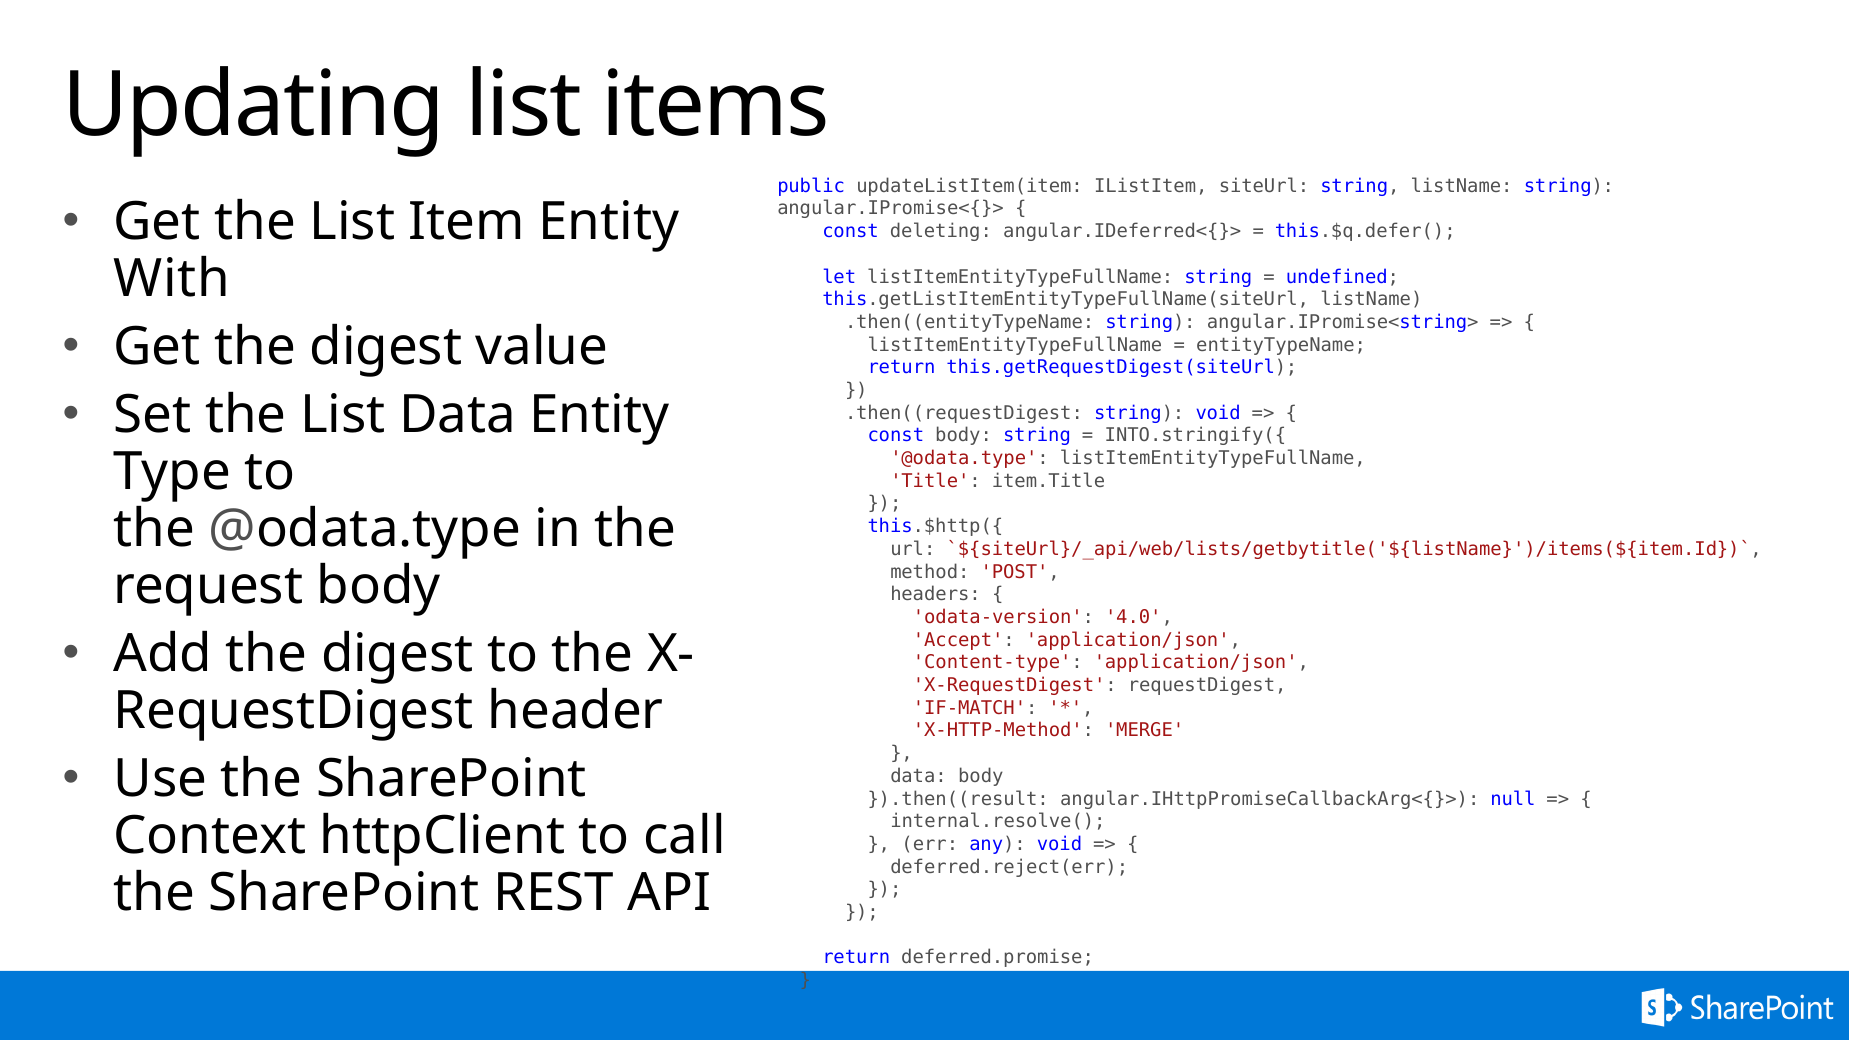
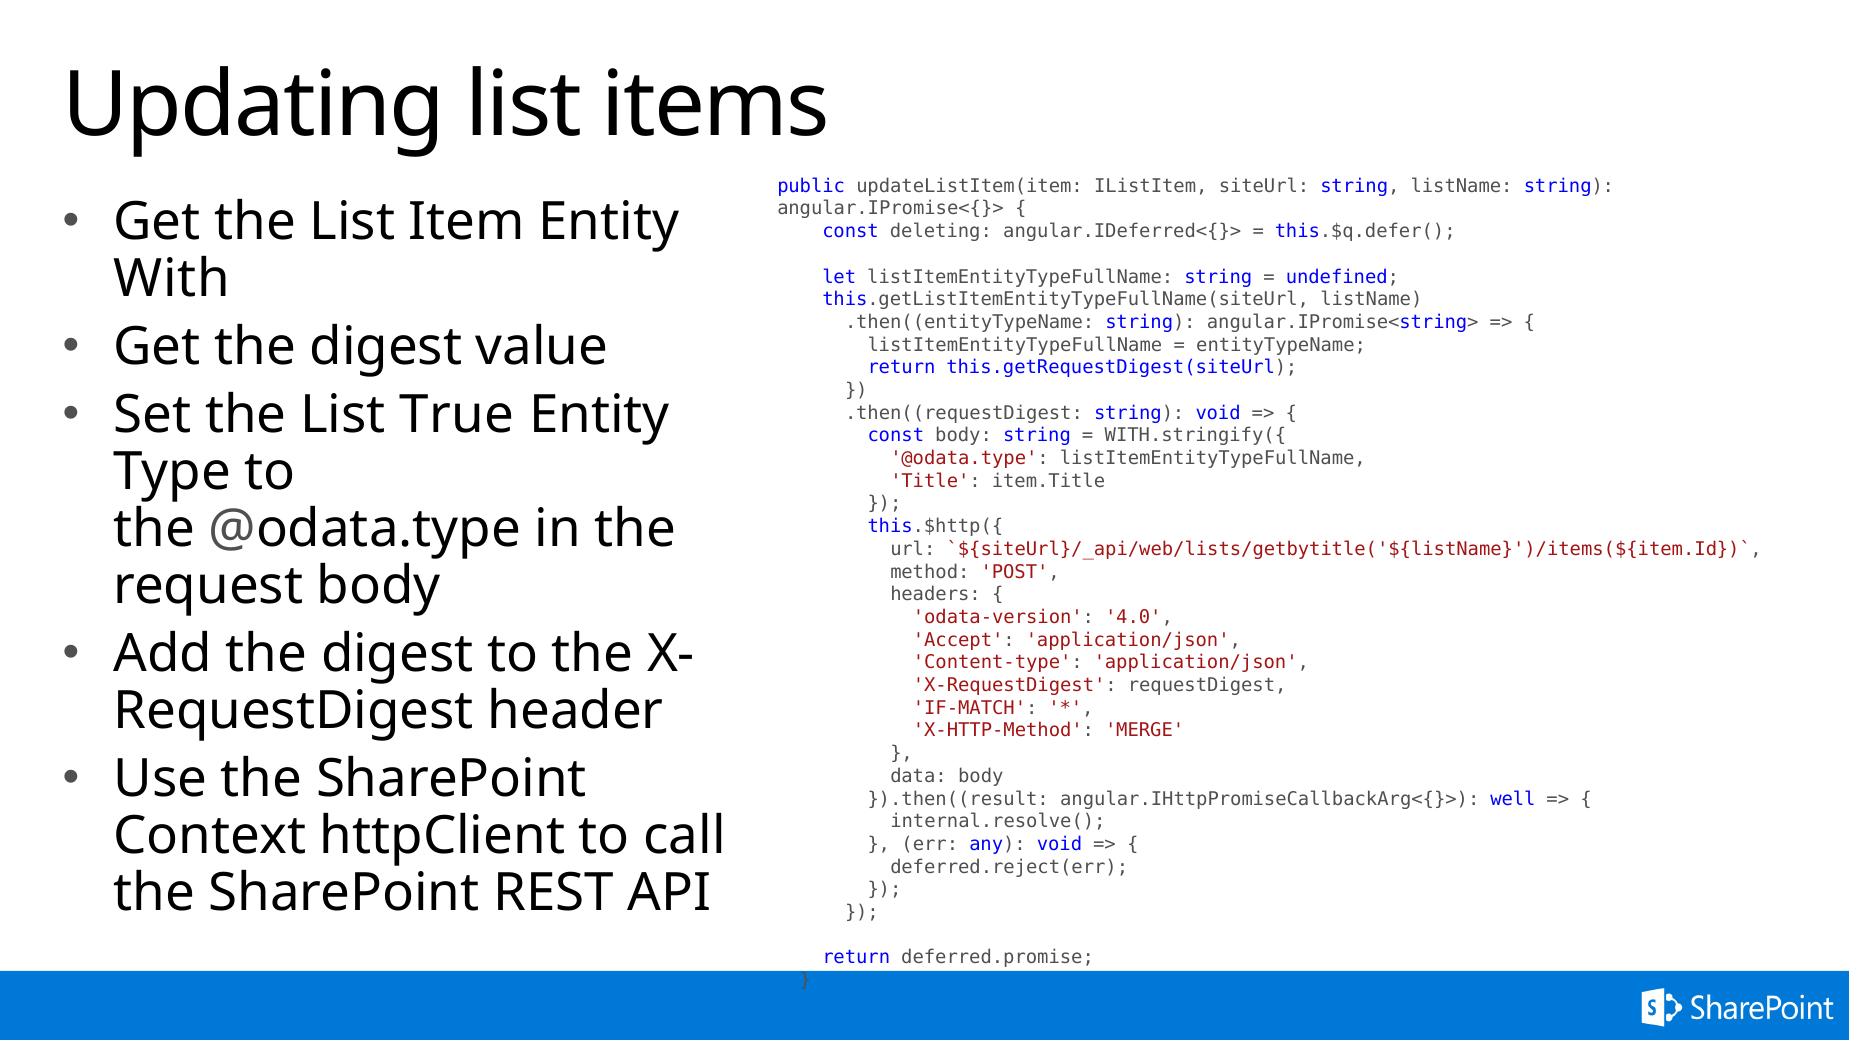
List Data: Data -> True
INTO.stringify({: INTO.stringify({ -> WITH.stringify({
null: null -> well
